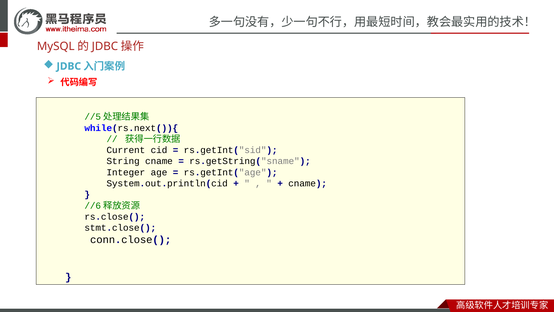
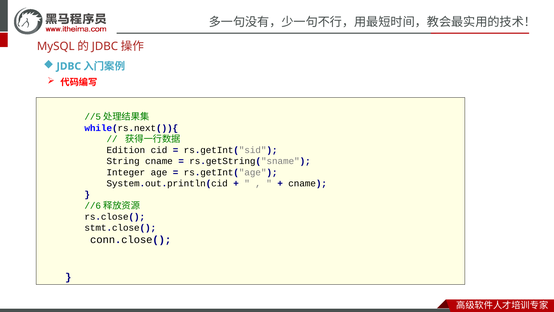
Current: Current -> Edition
